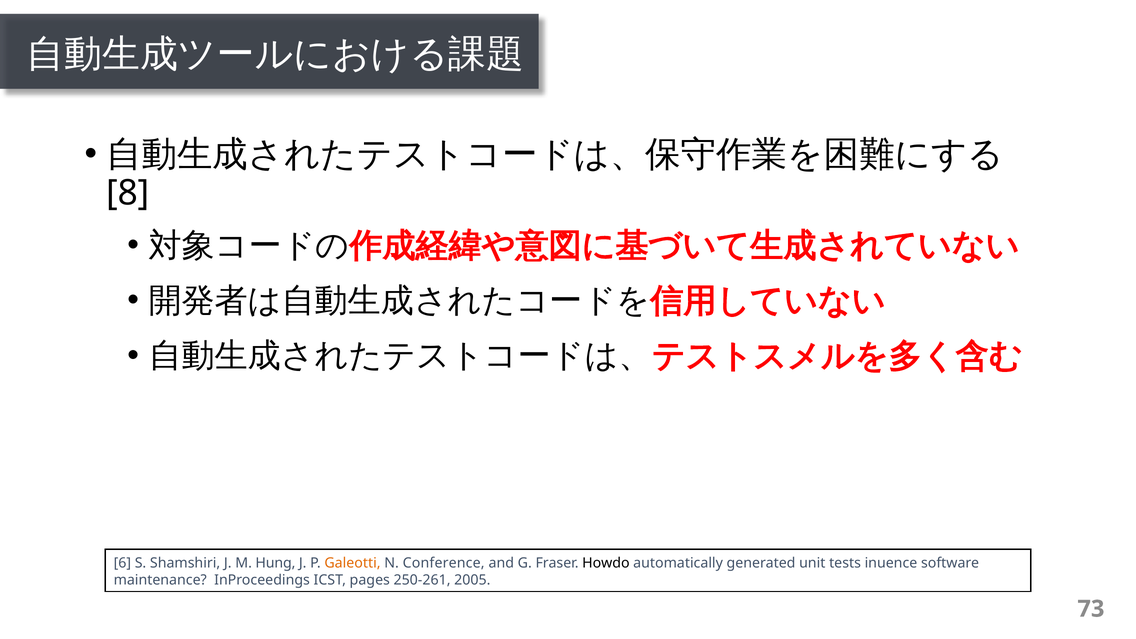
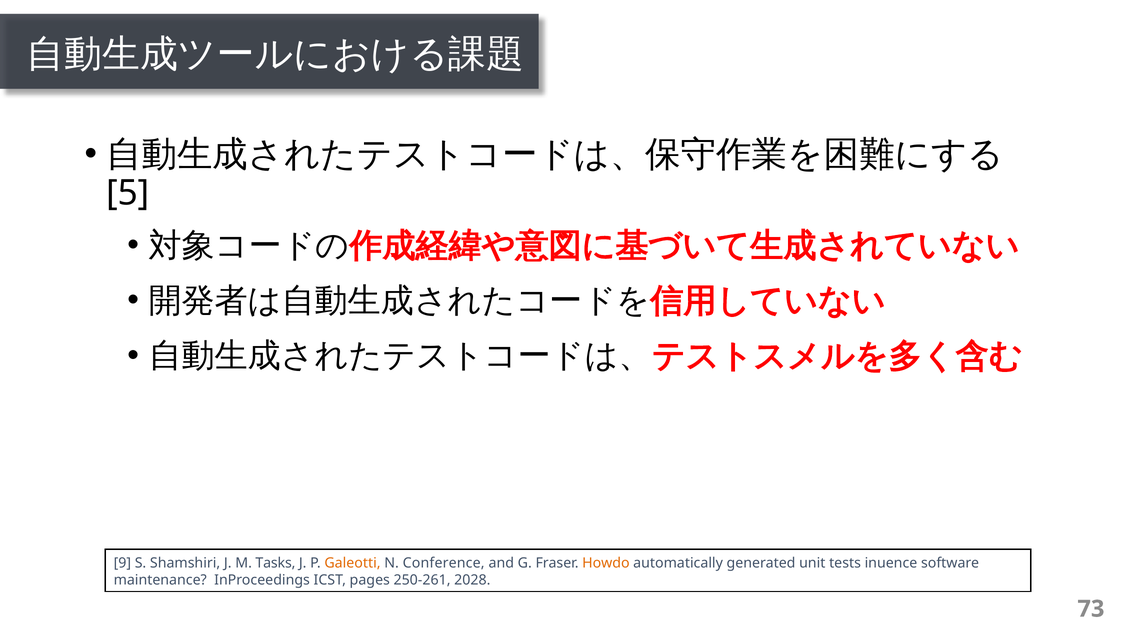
8: 8 -> 5
6: 6 -> 9
Hung: Hung -> Tasks
Howdo colour: black -> orange
2005: 2005 -> 2028
